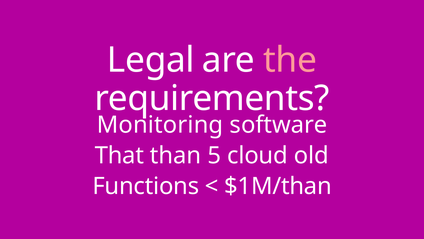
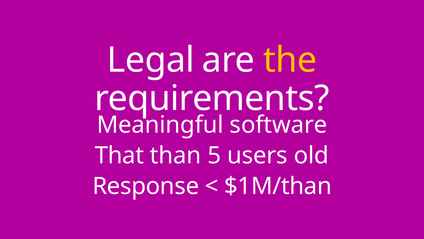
the colour: pink -> yellow
Monitoring: Monitoring -> Meaningful
cloud: cloud -> users
Functions: Functions -> Response
